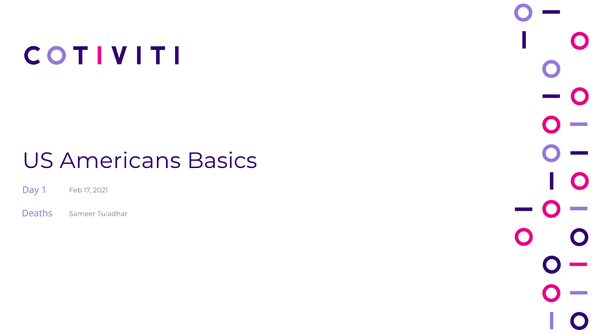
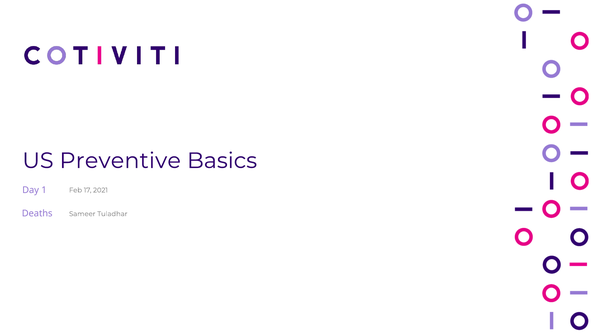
Americans: Americans -> Preventive
